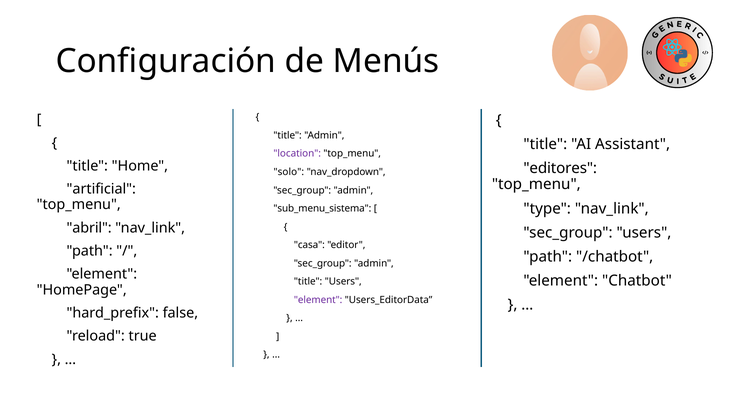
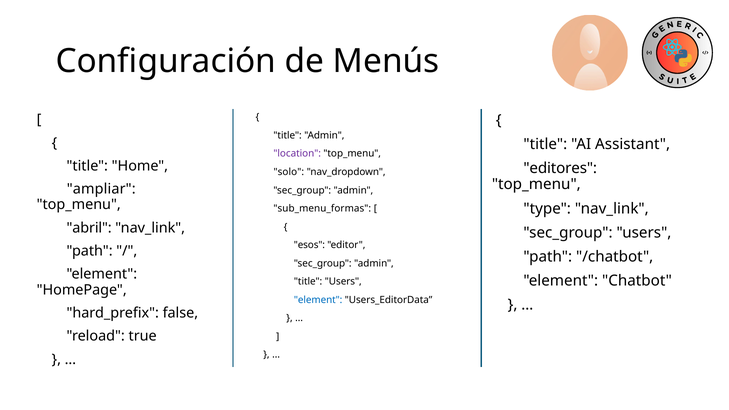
artificial: artificial -> ampliar
sub_menu_sistema: sub_menu_sistema -> sub_menu_formas
casa: casa -> esos
element at (318, 300) colour: purple -> blue
